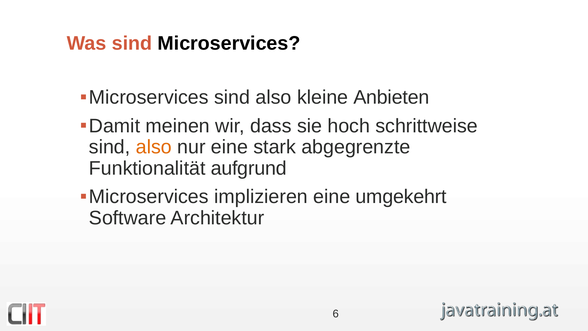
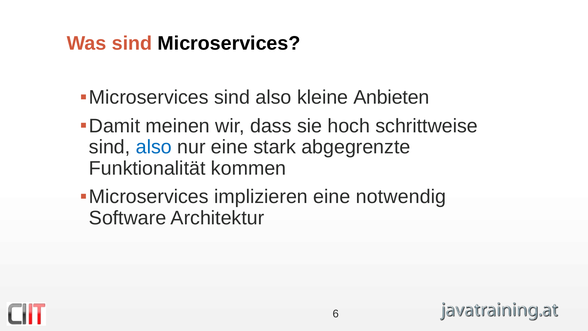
also at (154, 147) colour: orange -> blue
aufgrund: aufgrund -> kommen
umgekehrt: umgekehrt -> notwendig
